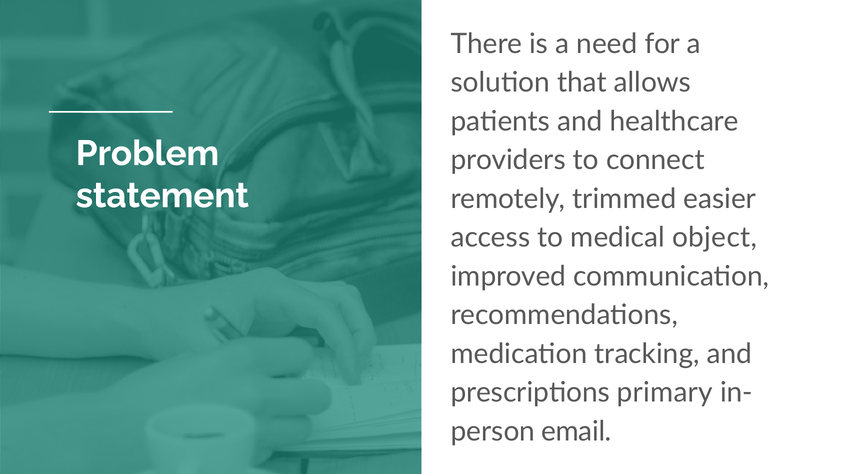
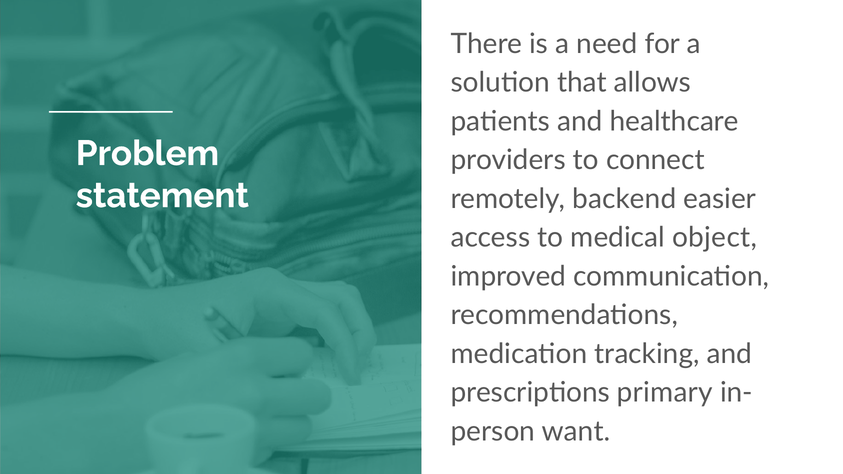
trimmed: trimmed -> backend
email: email -> want
